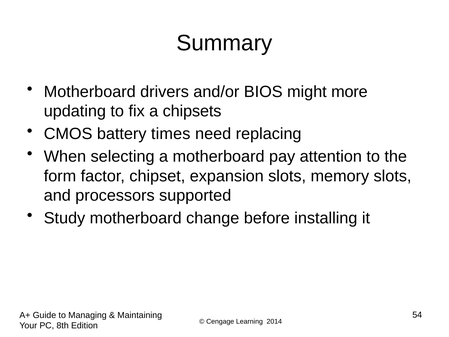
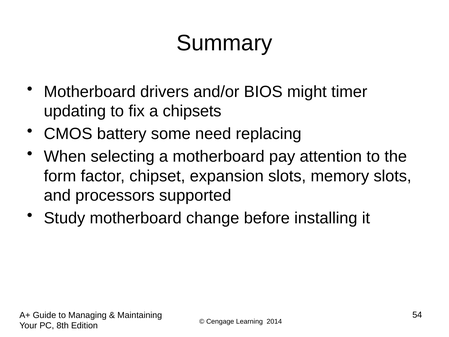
more: more -> timer
times: times -> some
